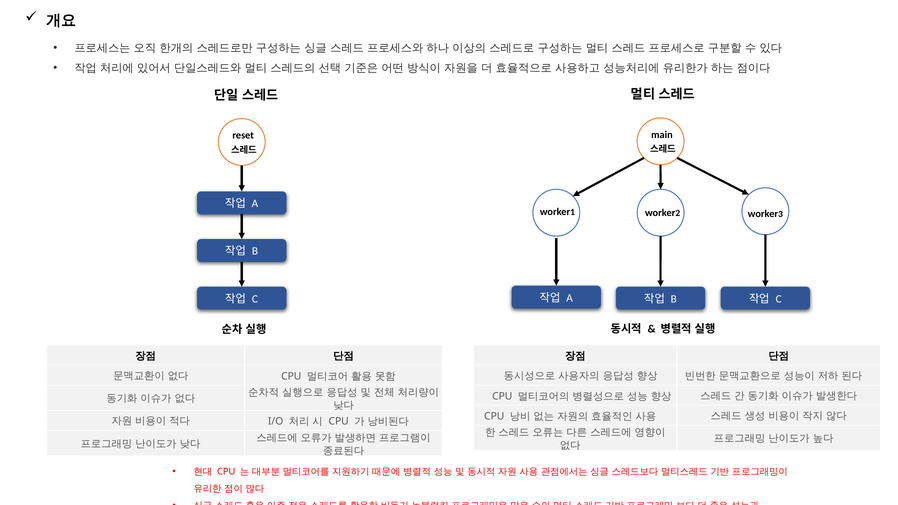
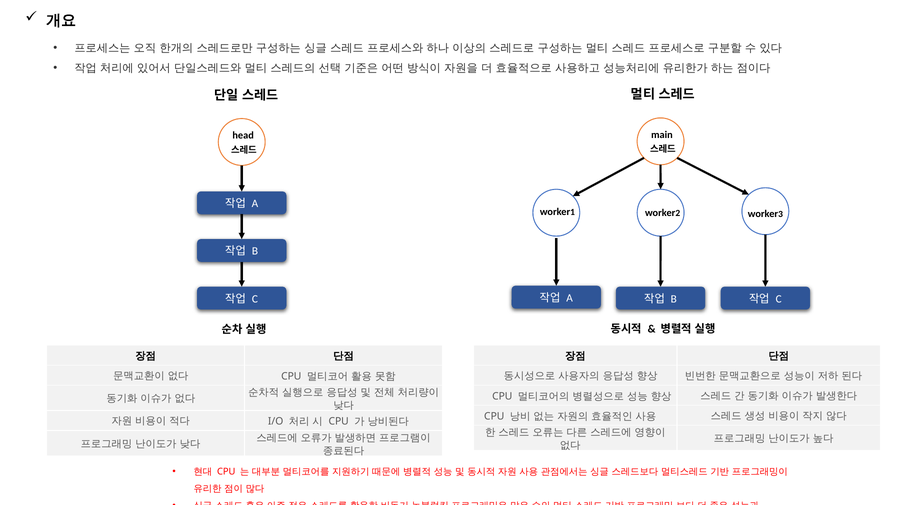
reset: reset -> head
